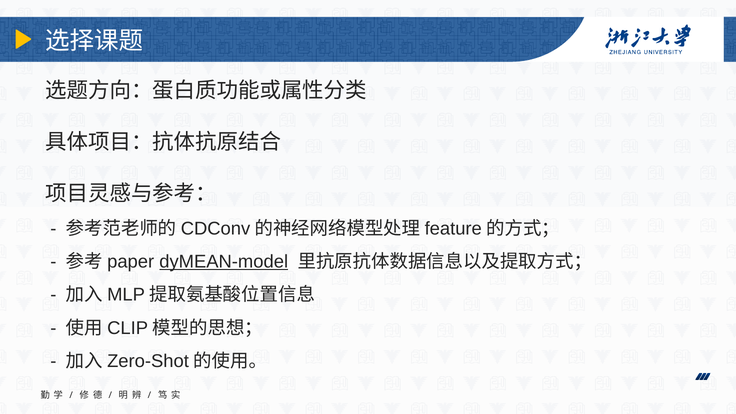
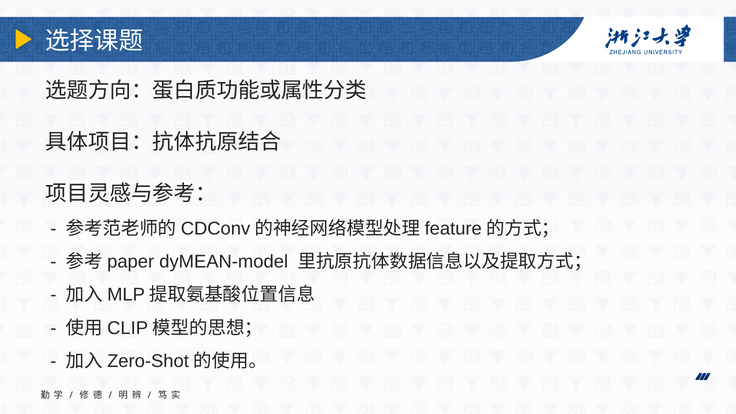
dyMEAN-model underline: present -> none
